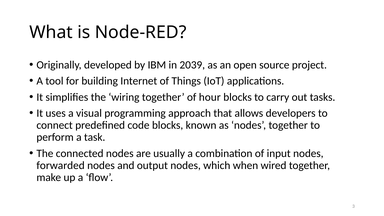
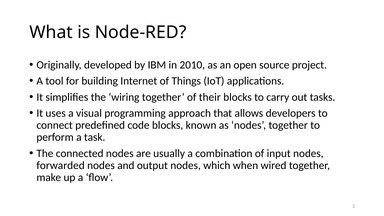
2039: 2039 -> 2010
hour: hour -> their
